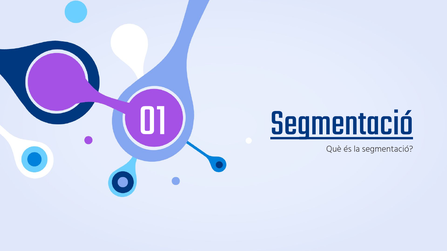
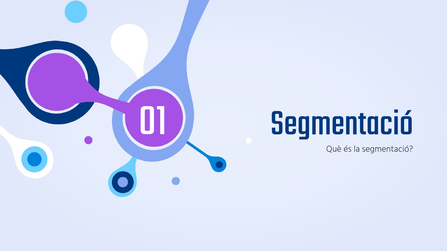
Segmentació at (342, 122) underline: present -> none
